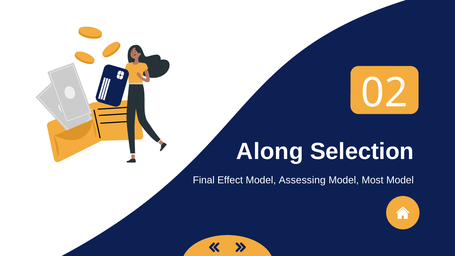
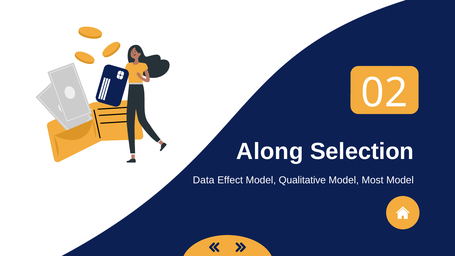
Final: Final -> Data
Assessing: Assessing -> Qualitative
